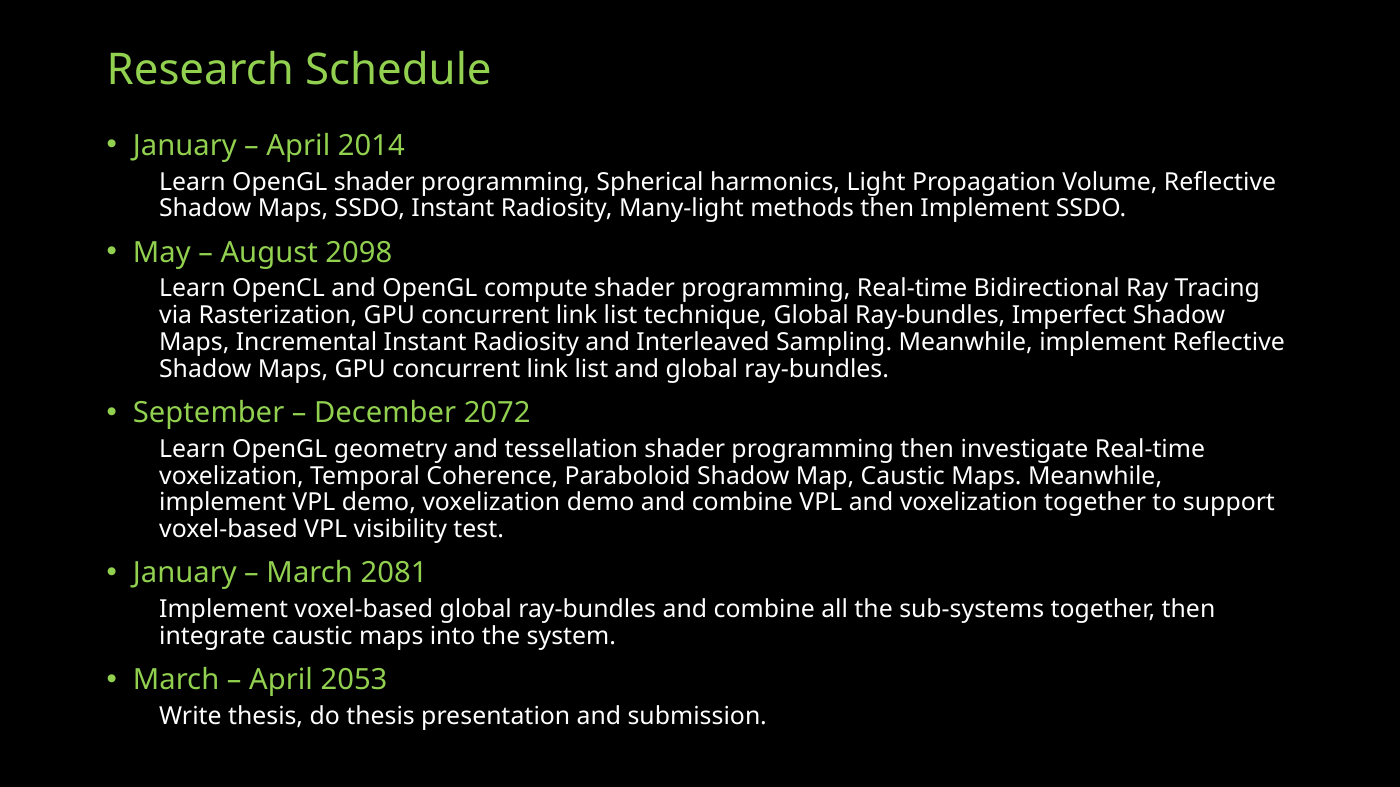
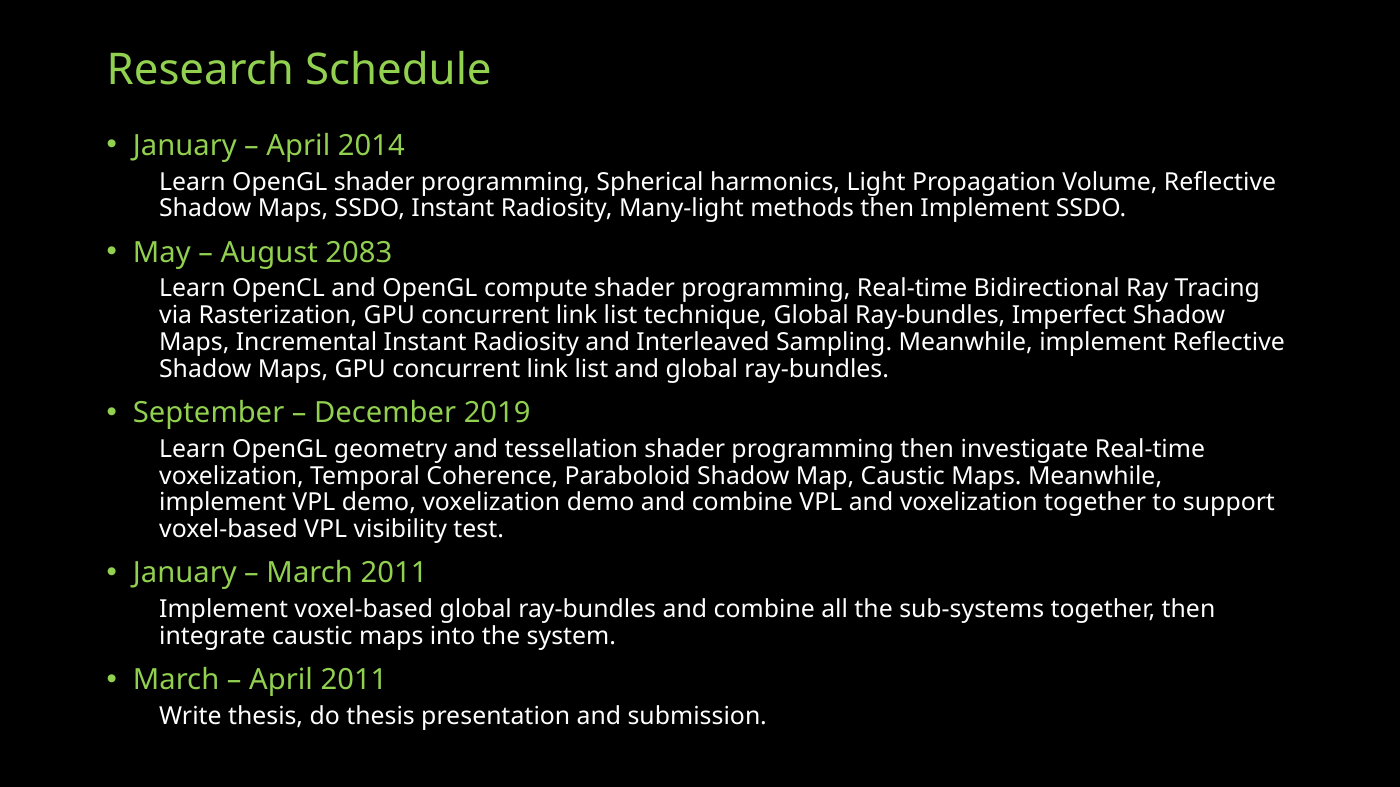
2098: 2098 -> 2083
2072: 2072 -> 2019
March 2081: 2081 -> 2011
April 2053: 2053 -> 2011
